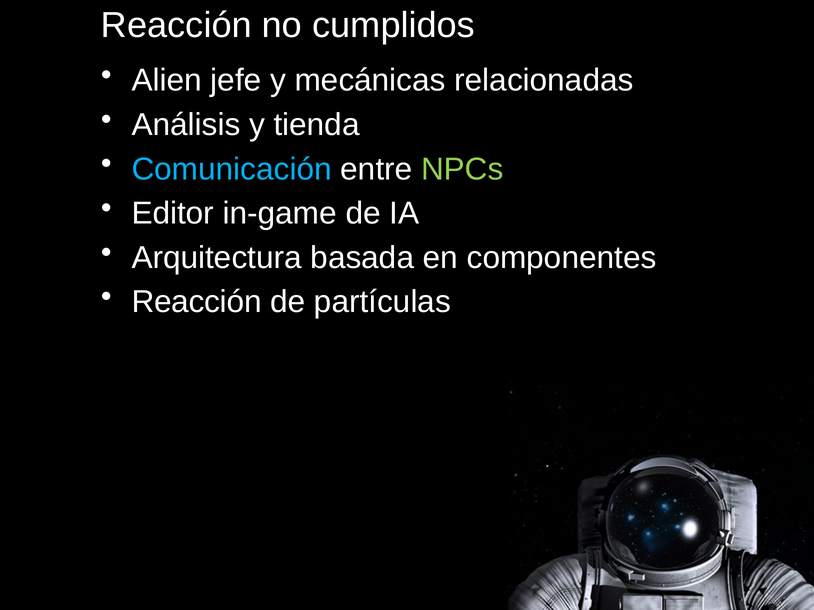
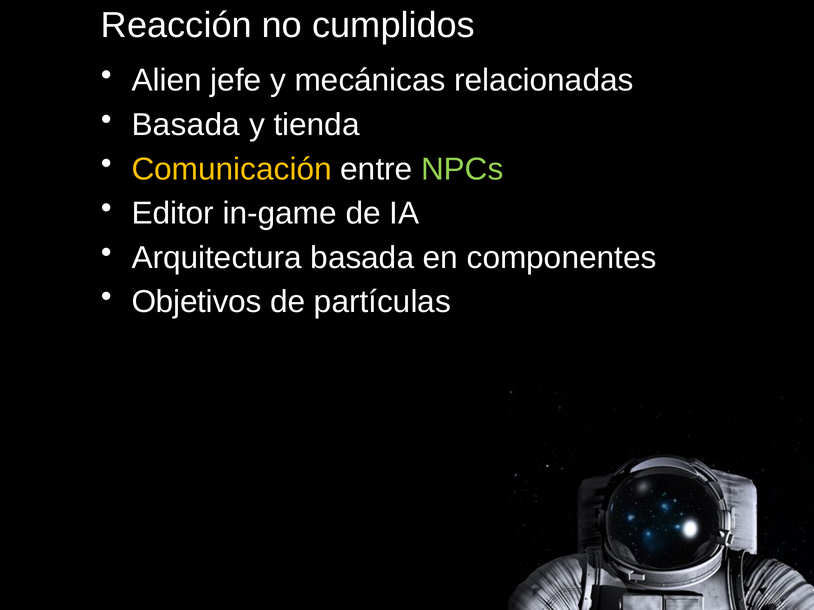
Análisis at (186, 125): Análisis -> Basada
Comunicación colour: light blue -> yellow
Reacción at (197, 302): Reacción -> Objetivos
